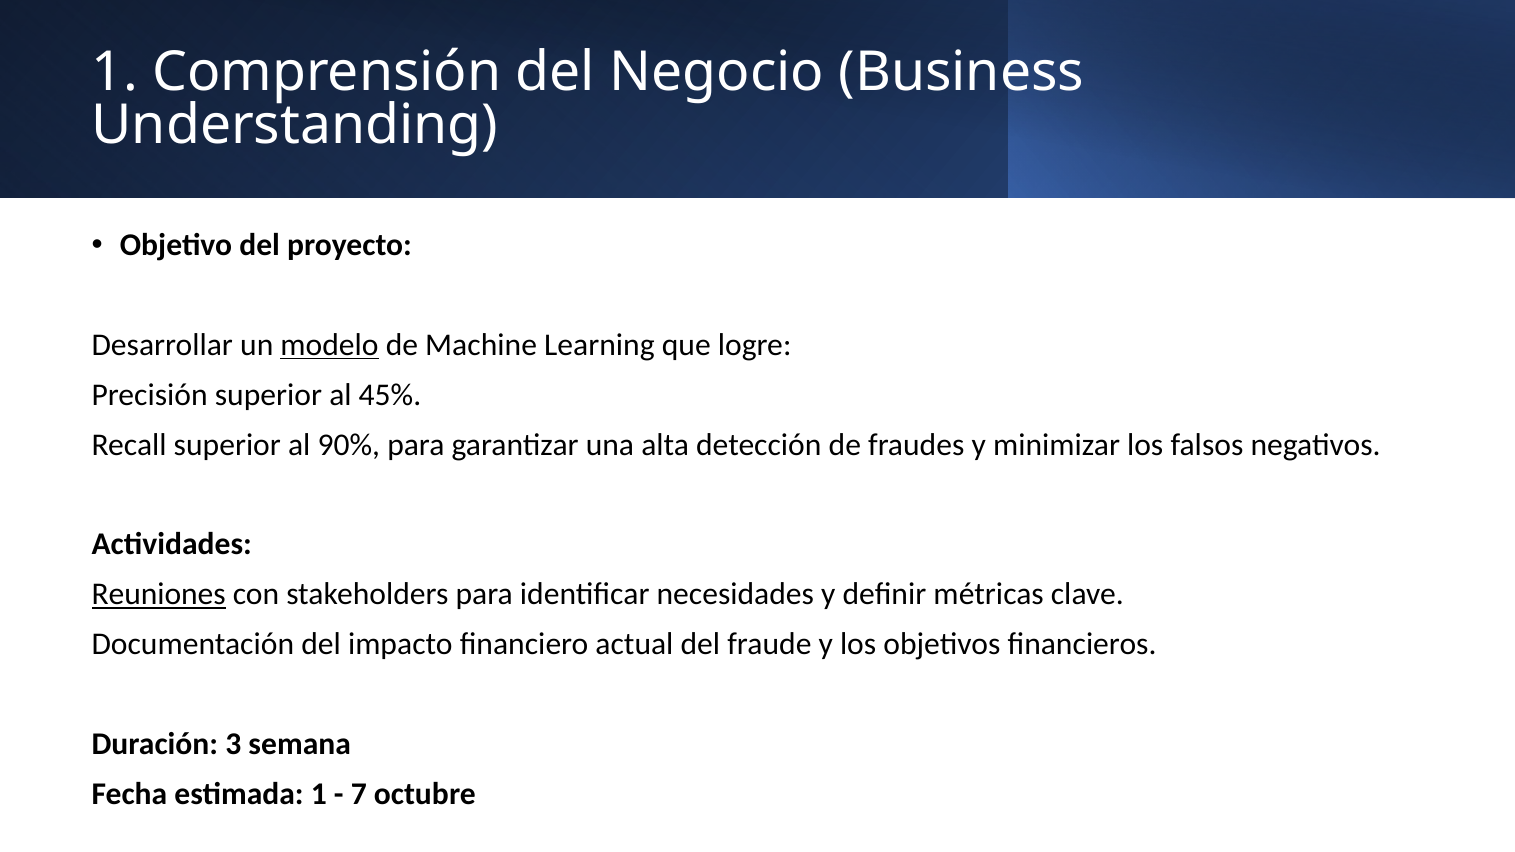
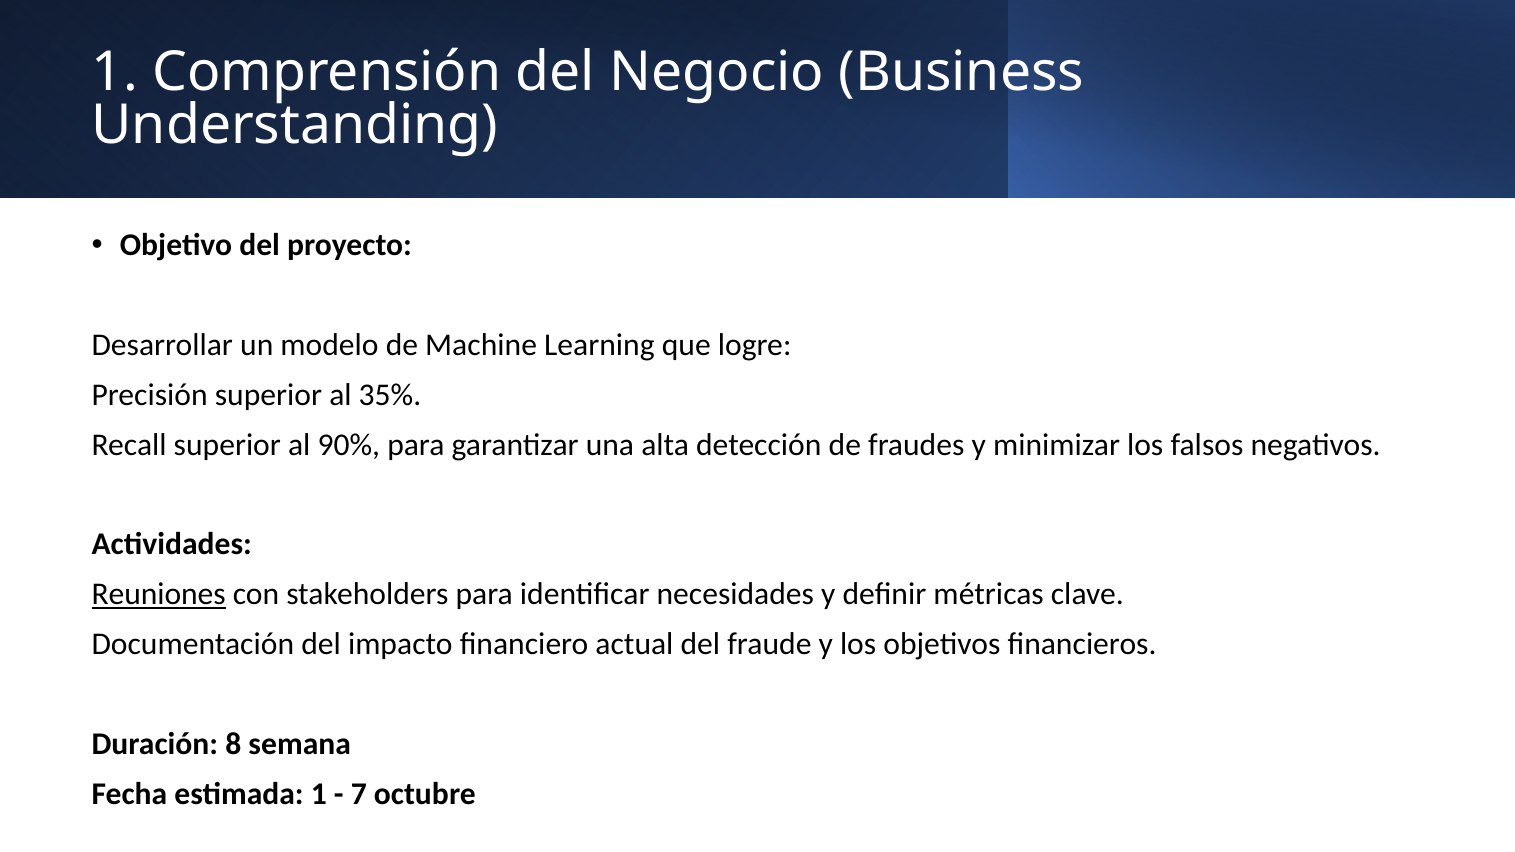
modelo underline: present -> none
45%: 45% -> 35%
3: 3 -> 8
